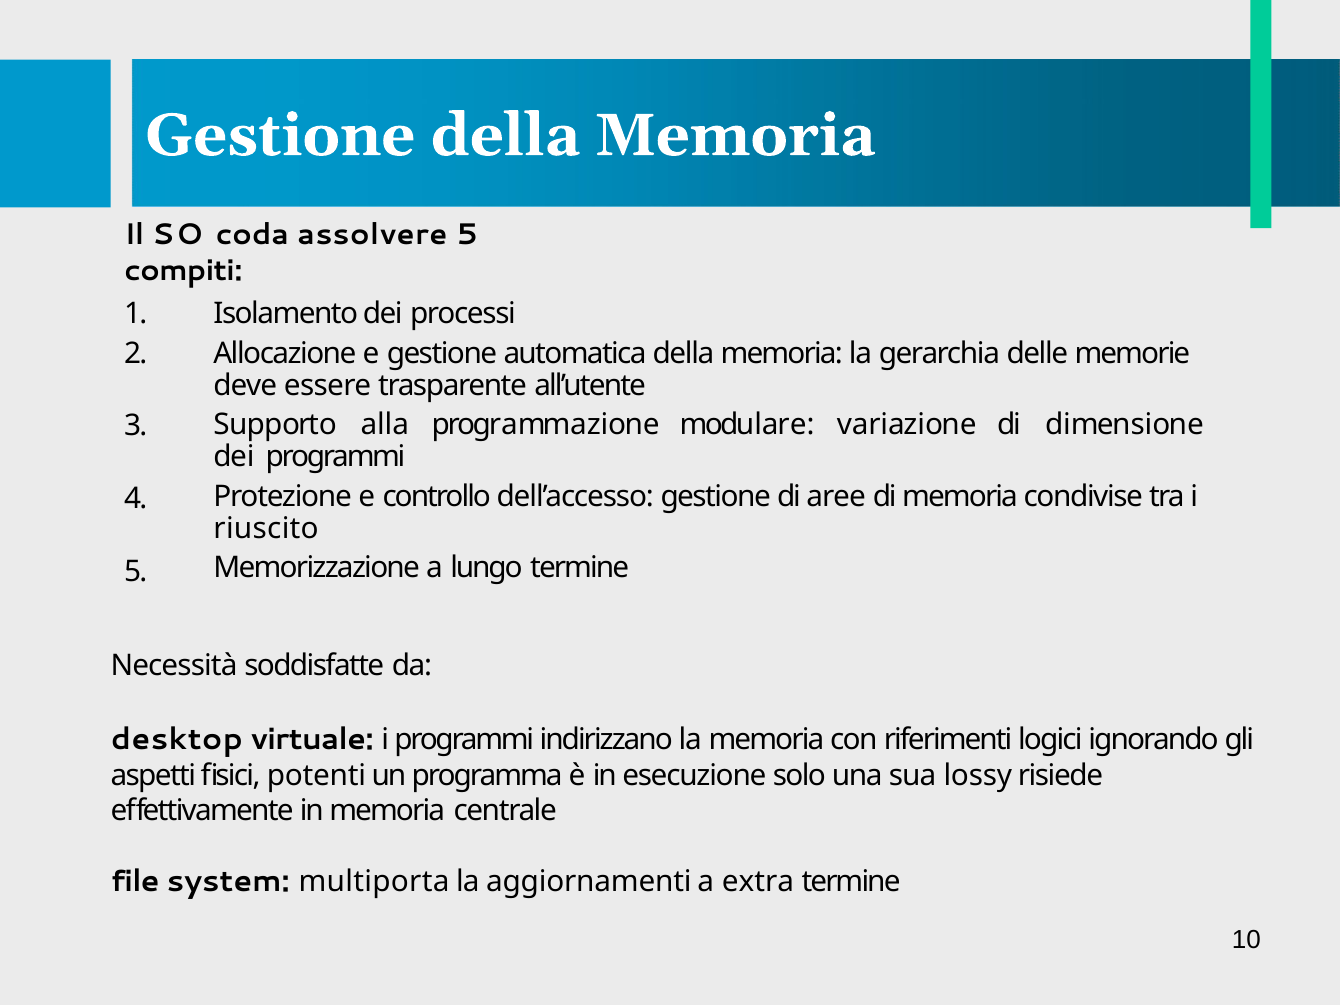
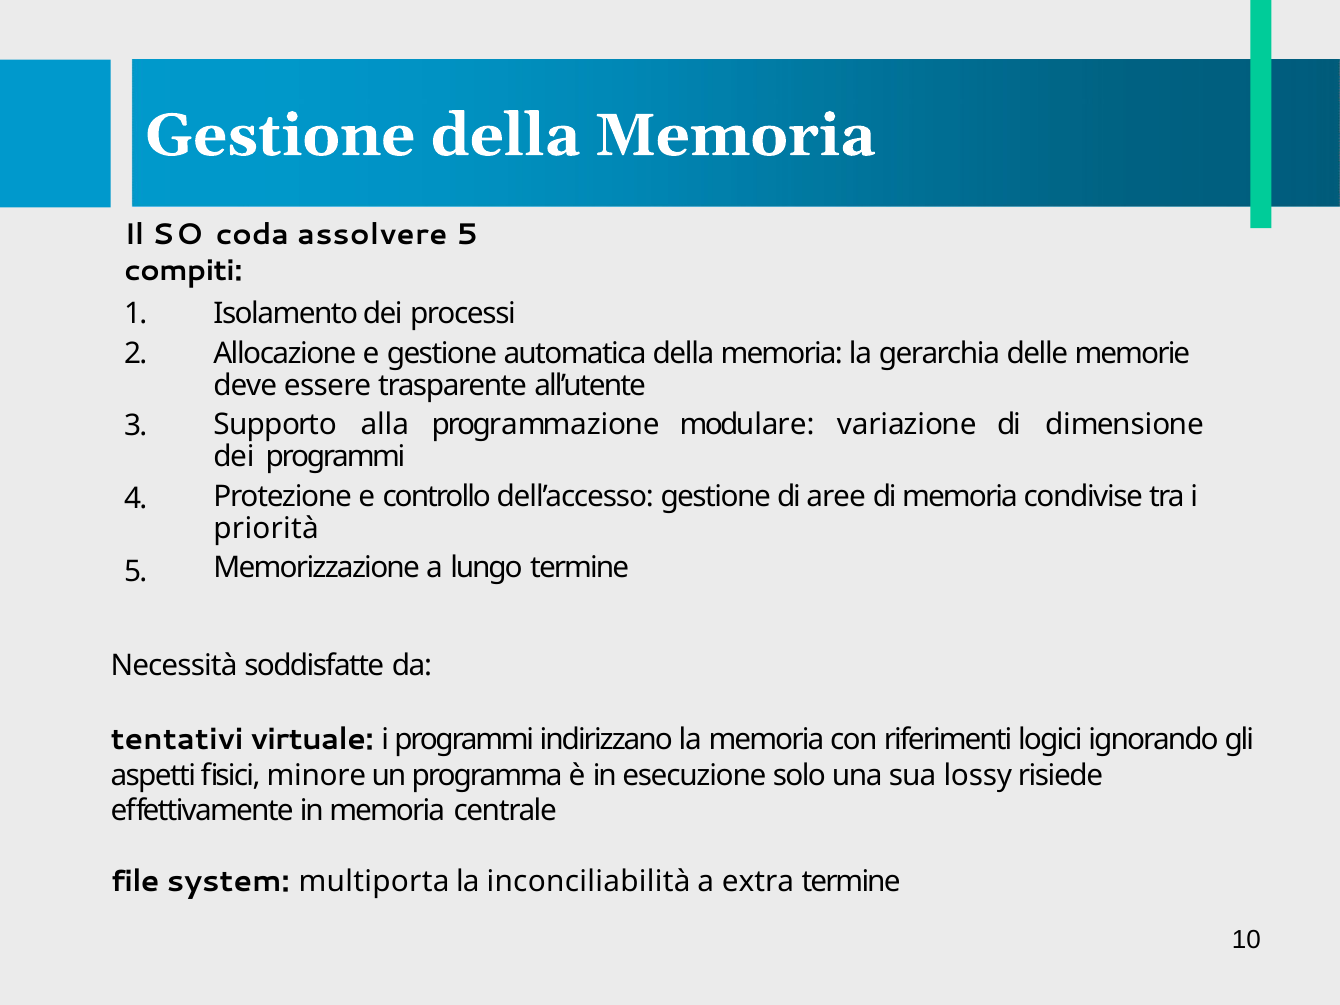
riuscito: riuscito -> priorità
desktop: desktop -> tentativi
potenti: potenti -> minore
aggiornamenti: aggiornamenti -> inconciliabilità
